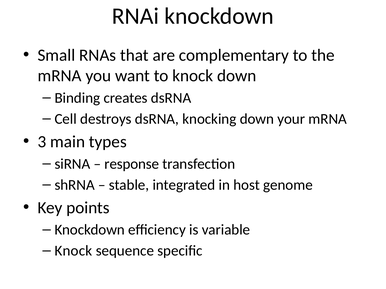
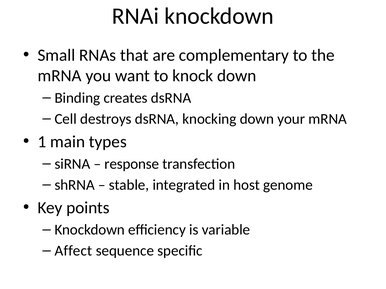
3: 3 -> 1
Knock at (73, 251): Knock -> Affect
